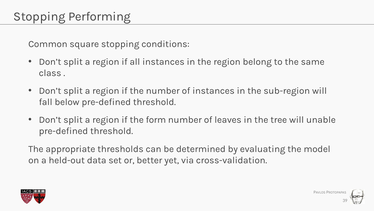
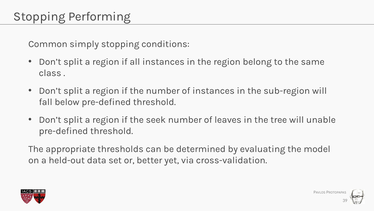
square: square -> simply
form: form -> seek
